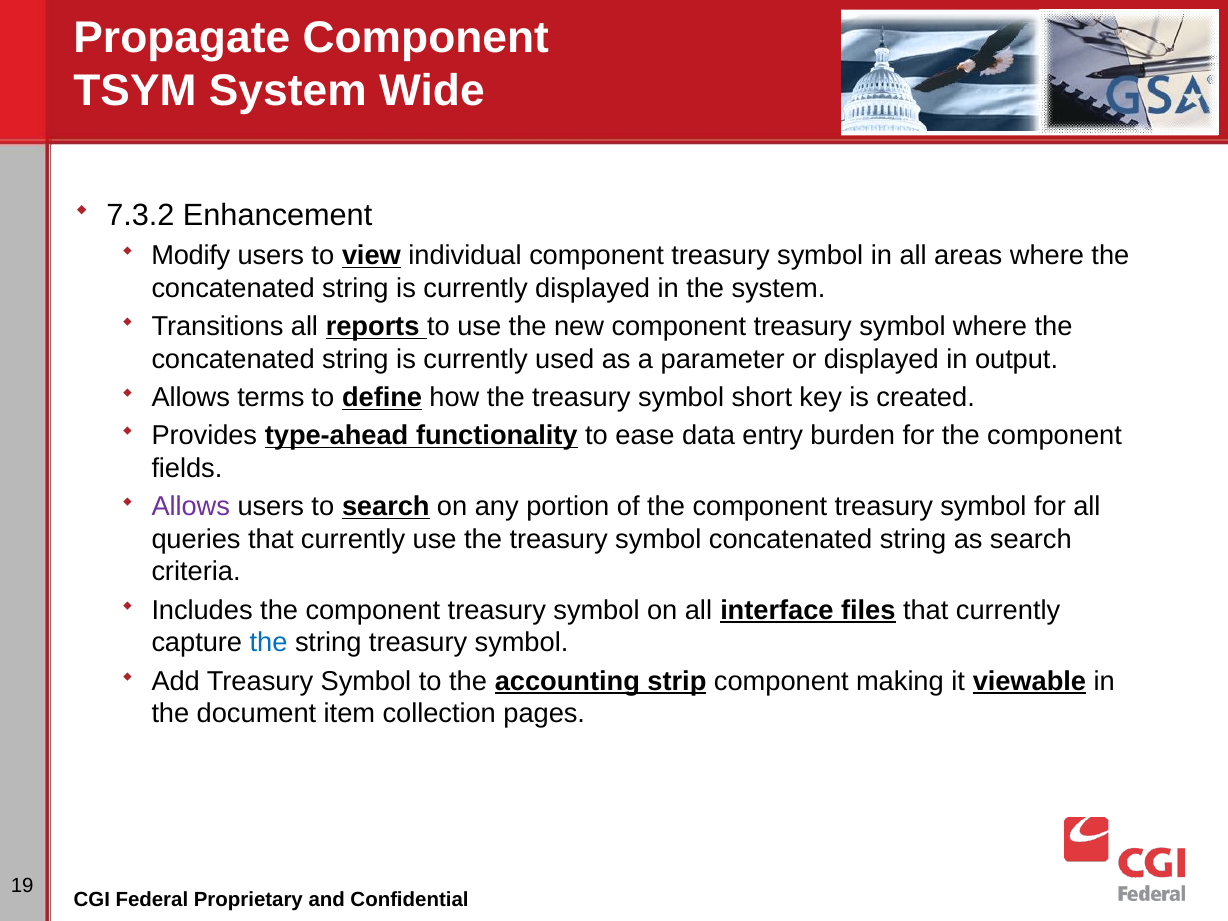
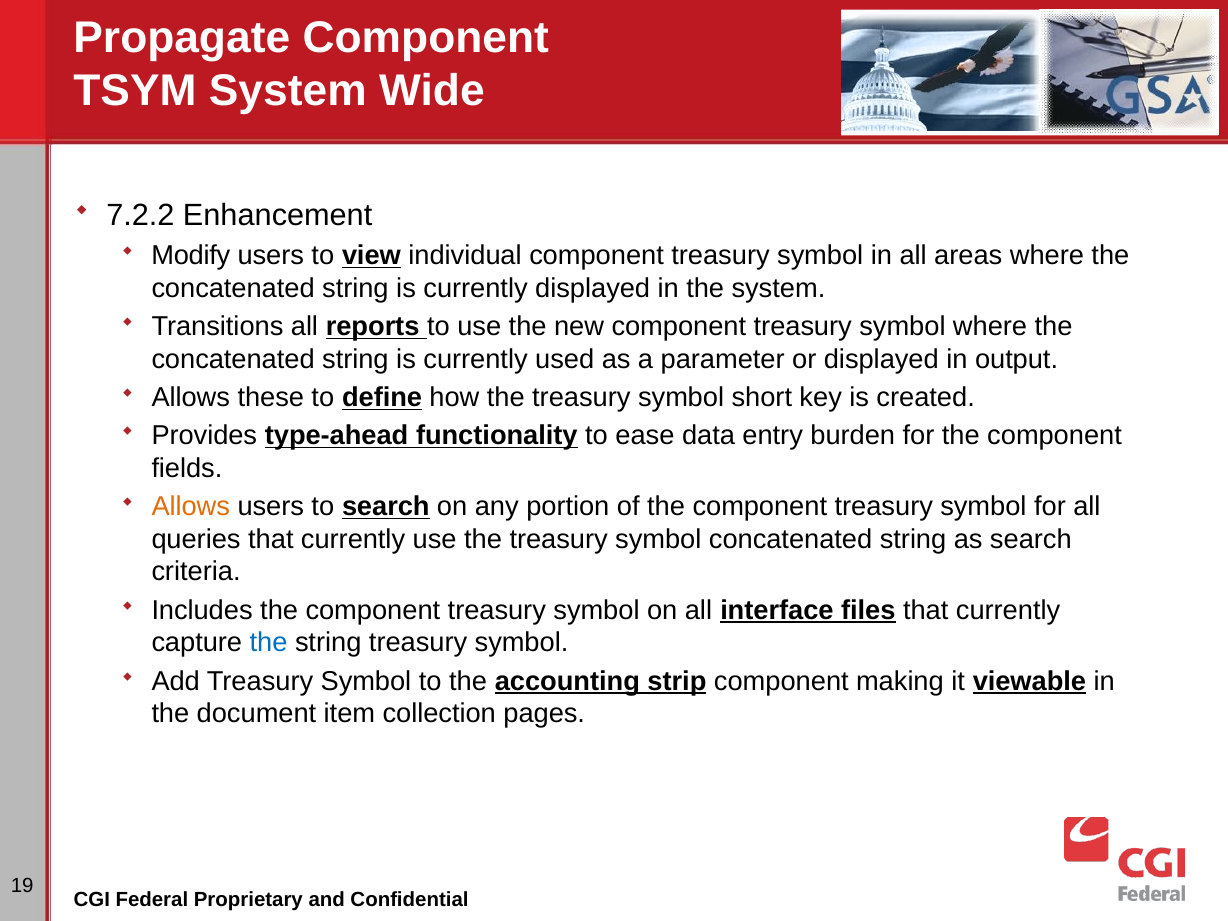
7.3.2: 7.3.2 -> 7.2.2
terms: terms -> these
Allows at (191, 507) colour: purple -> orange
